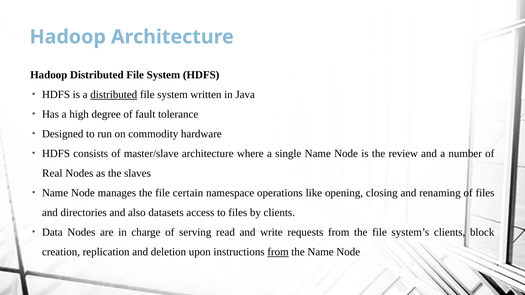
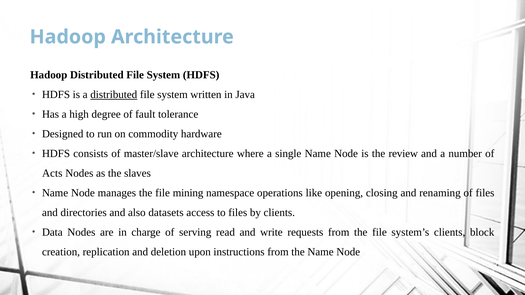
Real: Real -> Acts
certain: certain -> mining
from at (278, 252) underline: present -> none
